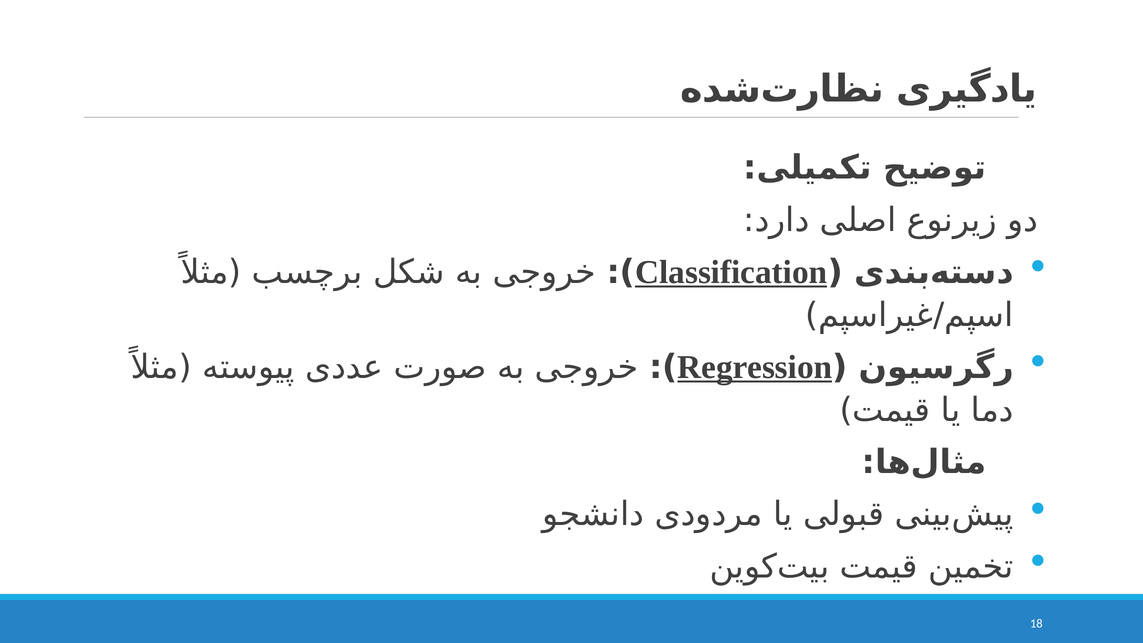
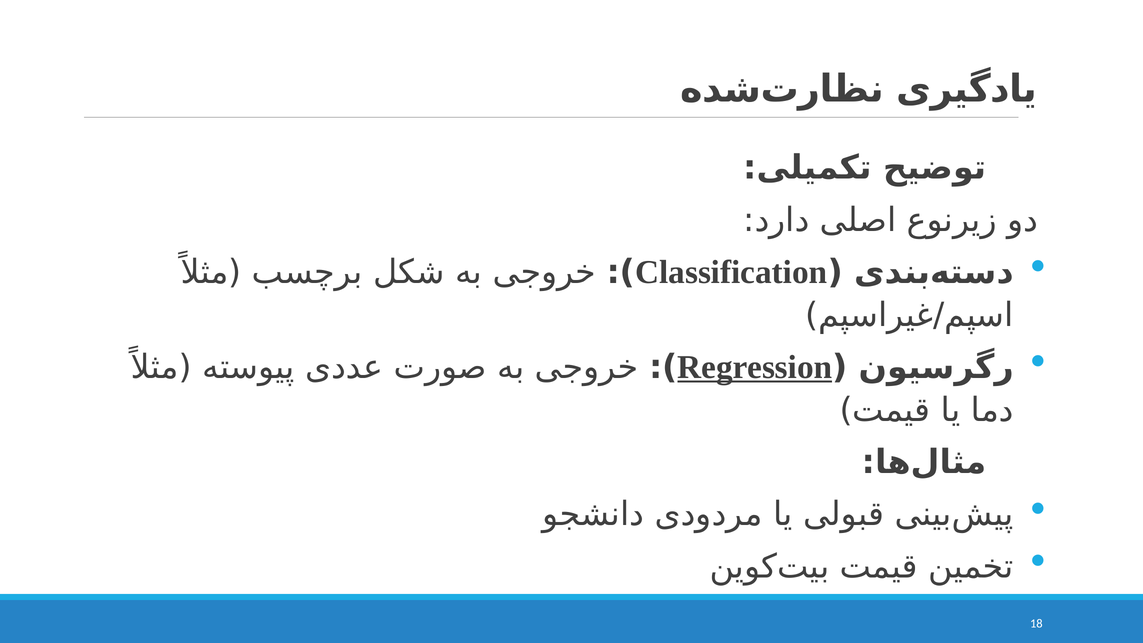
Classification underline: present -> none
